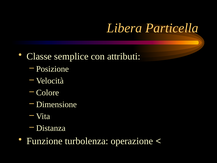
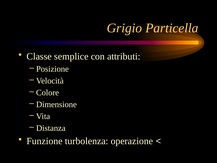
Libera: Libera -> Grigio
